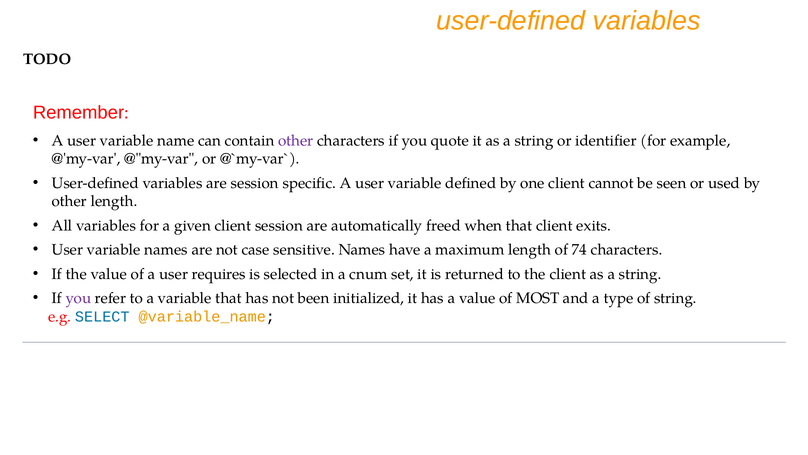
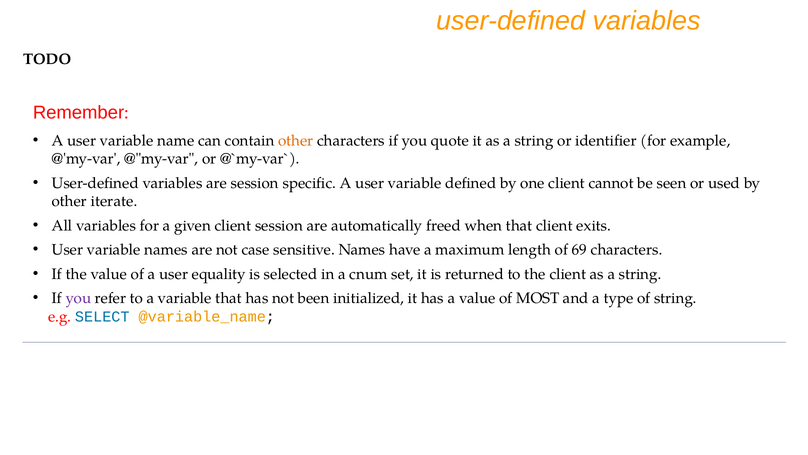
other at (296, 140) colour: purple -> orange
other length: length -> iterate
74: 74 -> 69
requires: requires -> equality
